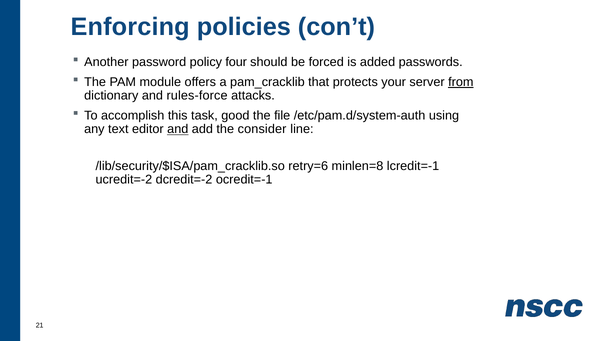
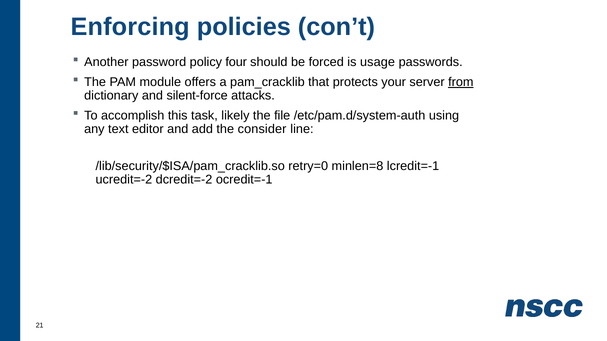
added: added -> usage
rules-force: rules-force -> silent-force
good: good -> likely
and at (178, 129) underline: present -> none
retry=6: retry=6 -> retry=0
